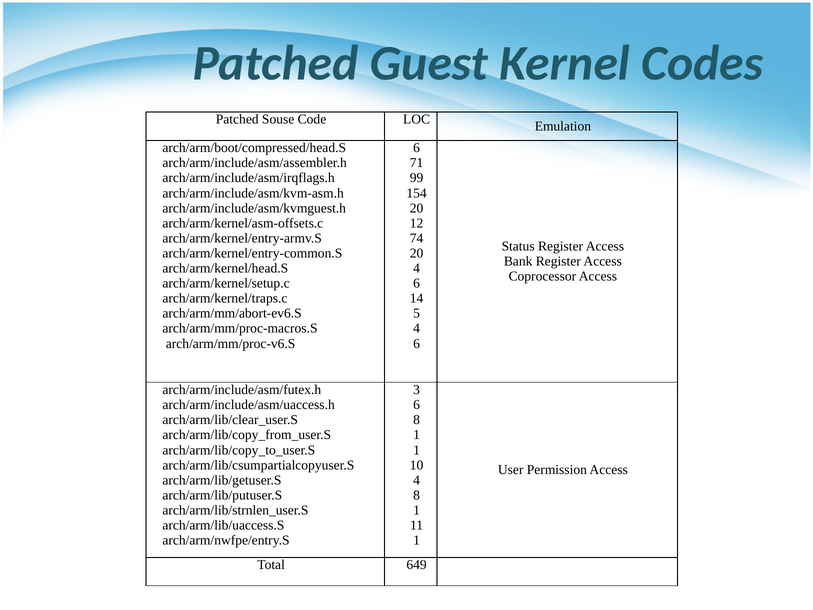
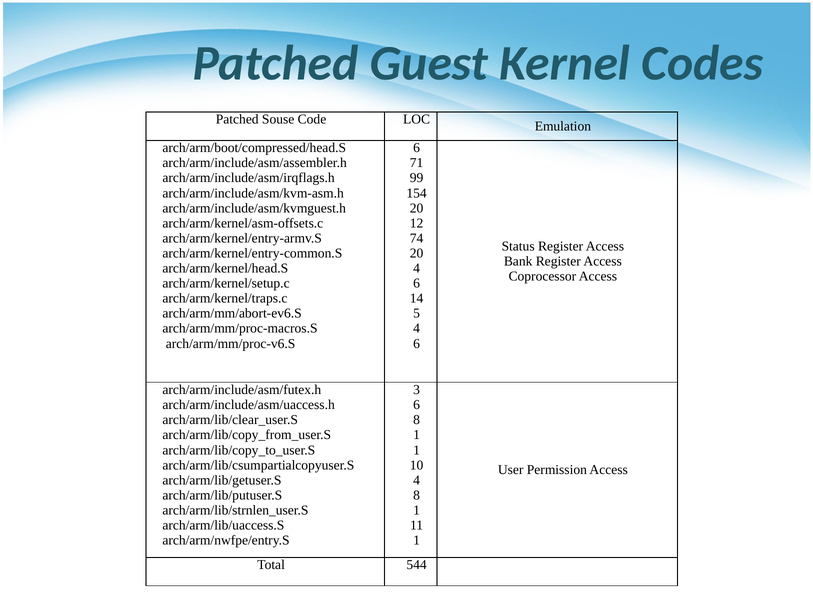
649: 649 -> 544
